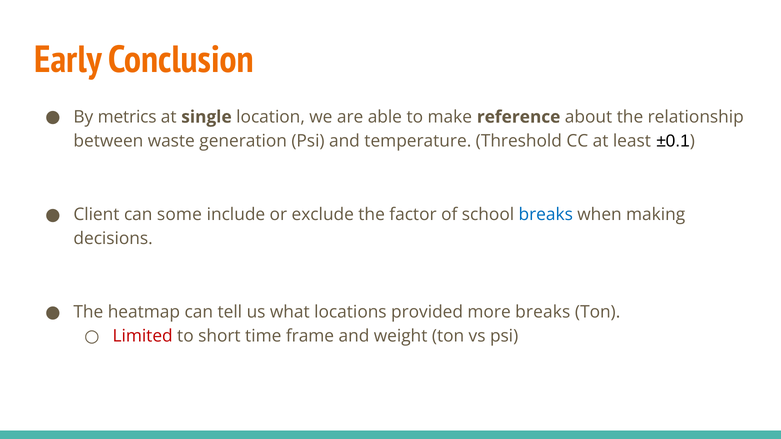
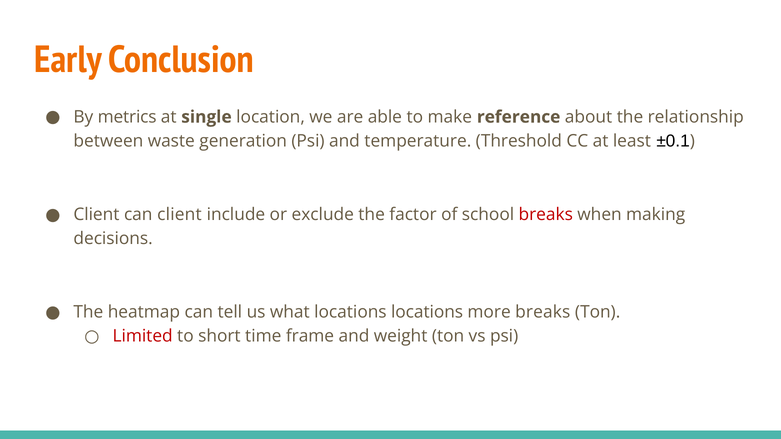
can some: some -> client
breaks at (546, 215) colour: blue -> red
locations provided: provided -> locations
